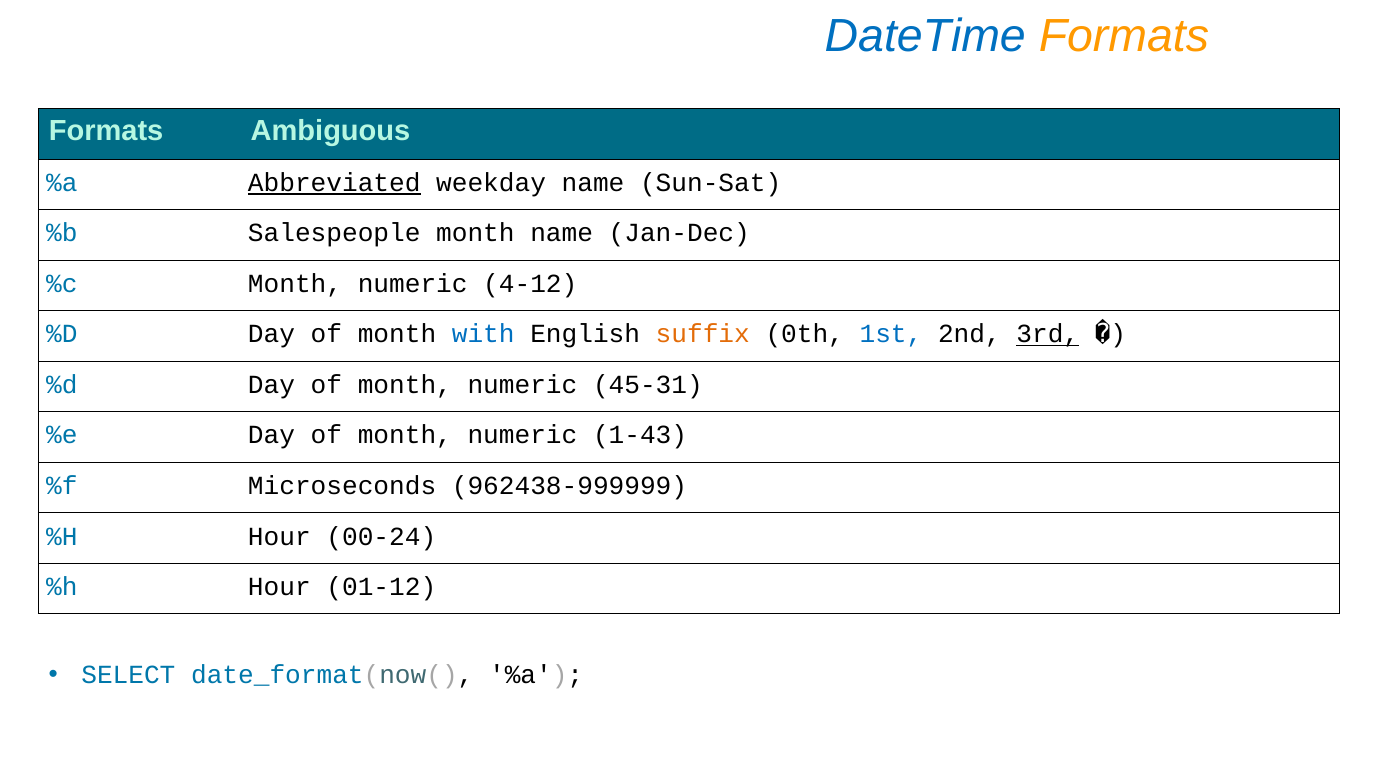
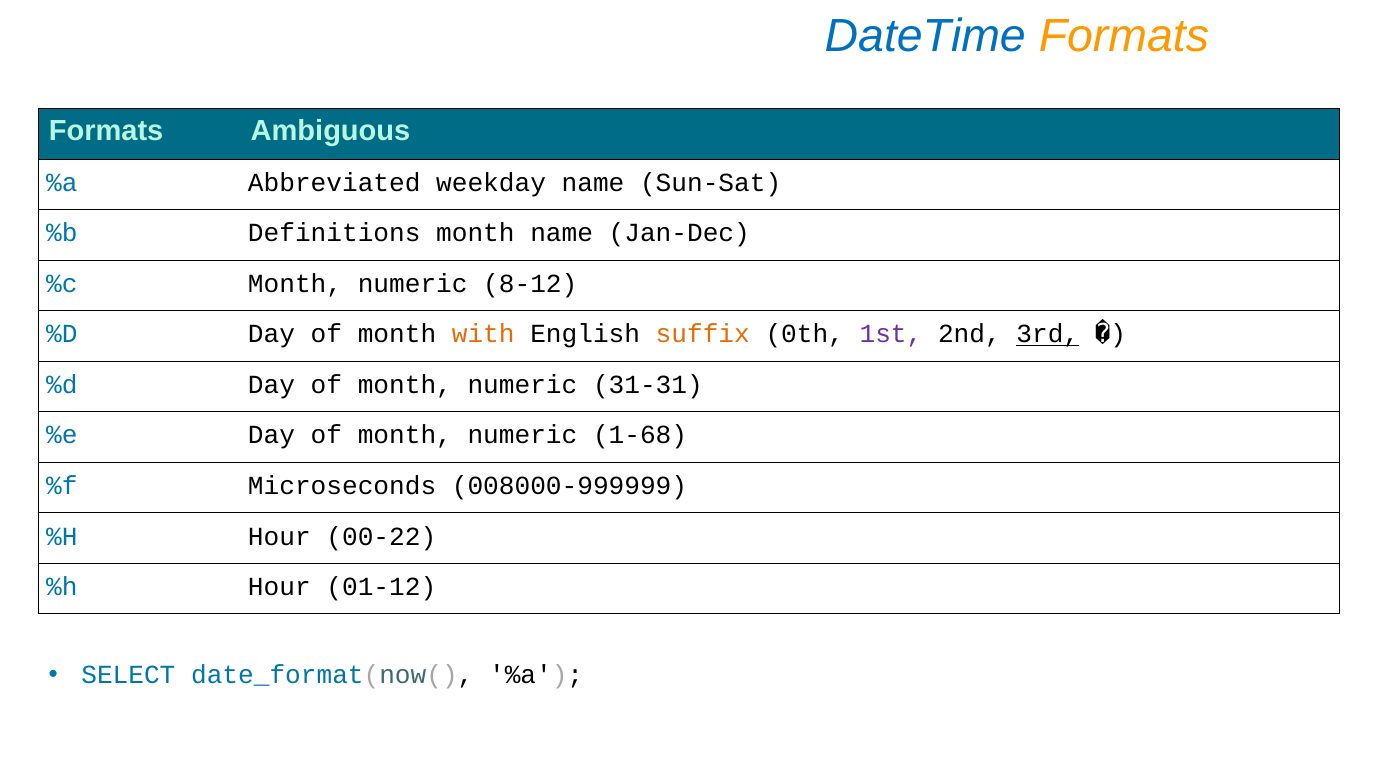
Abbreviated underline: present -> none
Salespeople: Salespeople -> Definitions
4-12: 4-12 -> 8-12
with colour: blue -> orange
1st colour: blue -> purple
45-31: 45-31 -> 31-31
1-43: 1-43 -> 1-68
962438-999999: 962438-999999 -> 008000-999999
00-24: 00-24 -> 00-22
